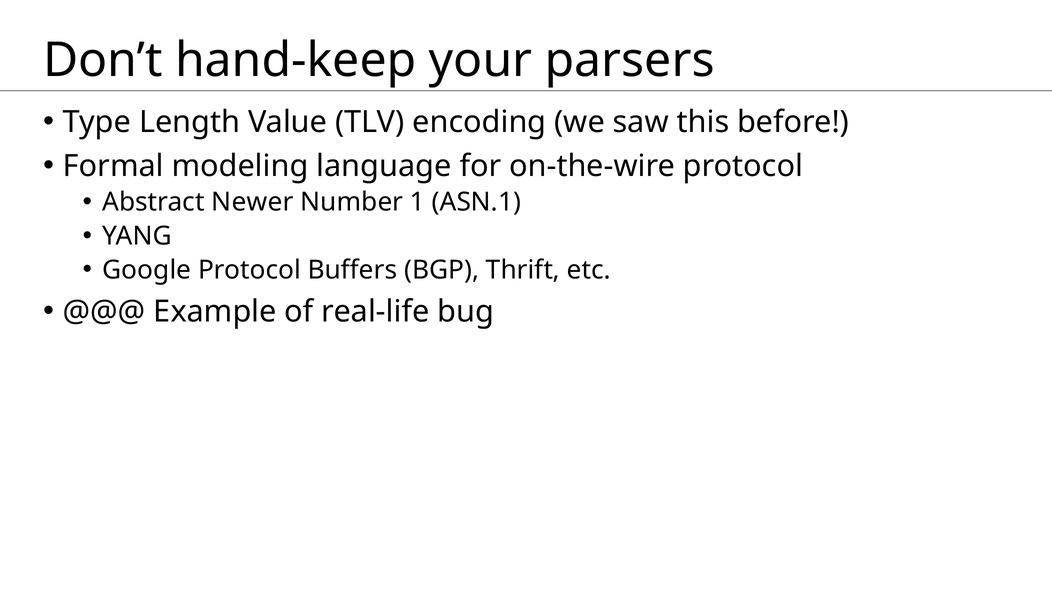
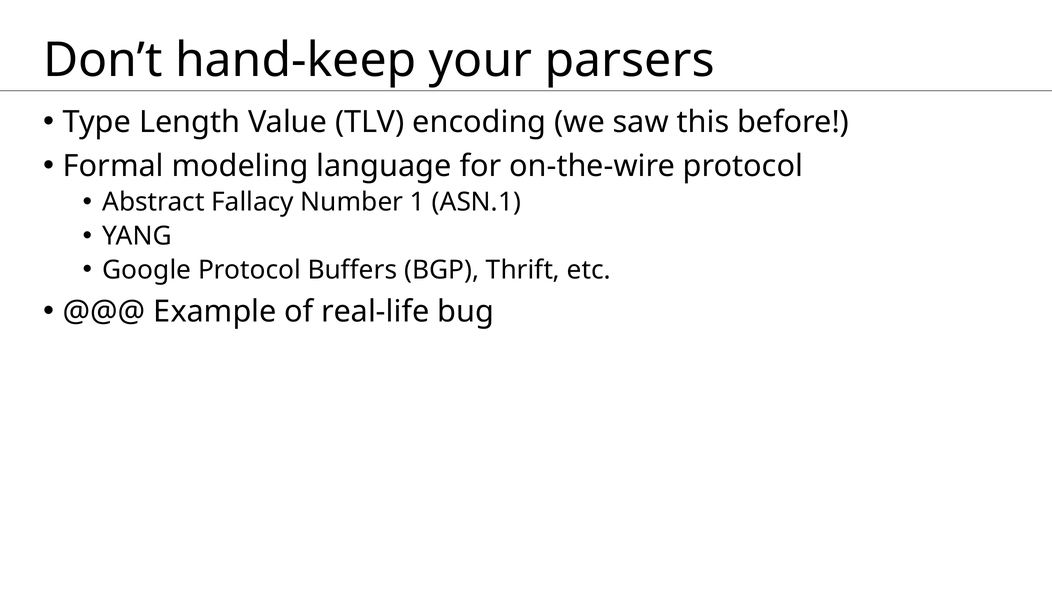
Newer: Newer -> Fallacy
